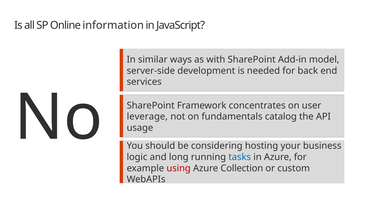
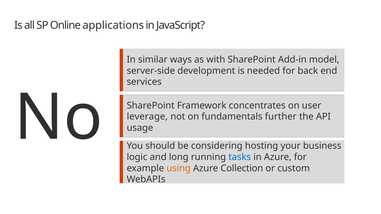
information: information -> applications
catalog: catalog -> further
using colour: red -> orange
